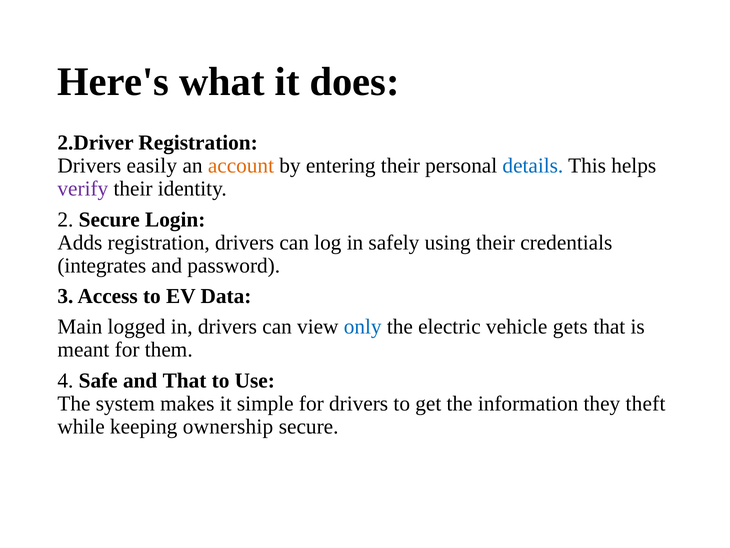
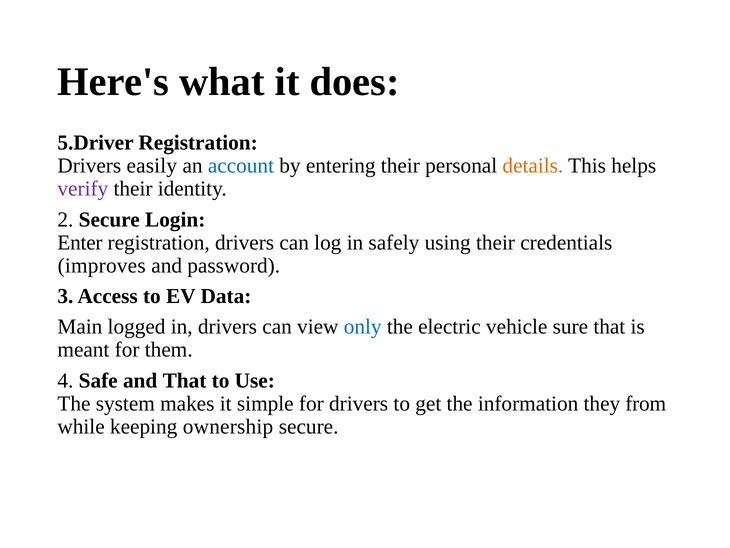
2.Driver: 2.Driver -> 5.Driver
account colour: orange -> blue
details colour: blue -> orange
Adds: Adds -> Enter
integrates: integrates -> improves
gets: gets -> sure
theft: theft -> from
